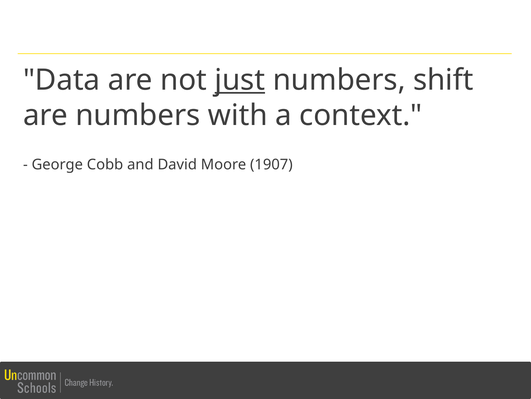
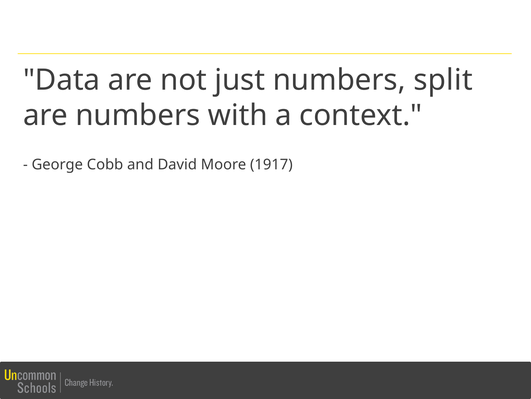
just at (240, 80) underline: present -> none
shift: shift -> split
1907: 1907 -> 1917
